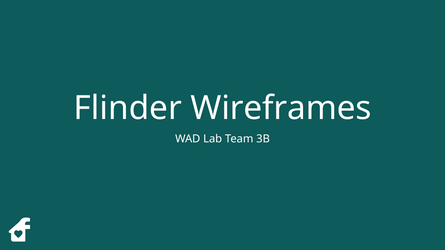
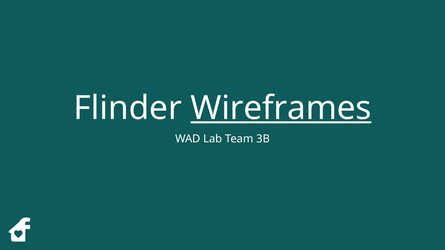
Wireframes underline: none -> present
